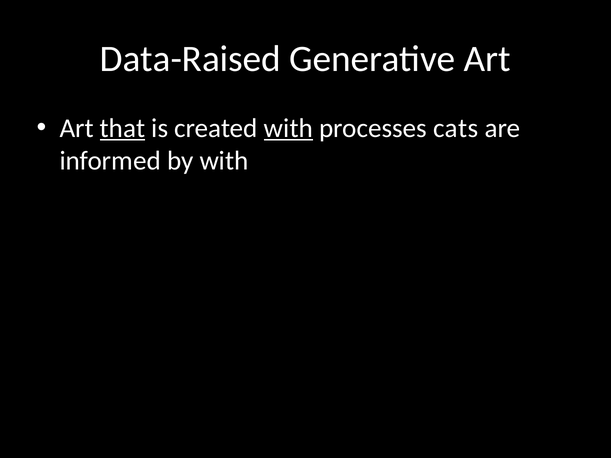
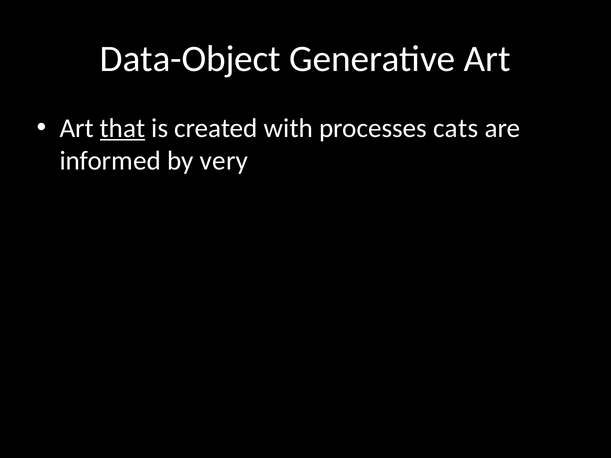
Data-Raised: Data-Raised -> Data-Object
with at (288, 128) underline: present -> none
by with: with -> very
